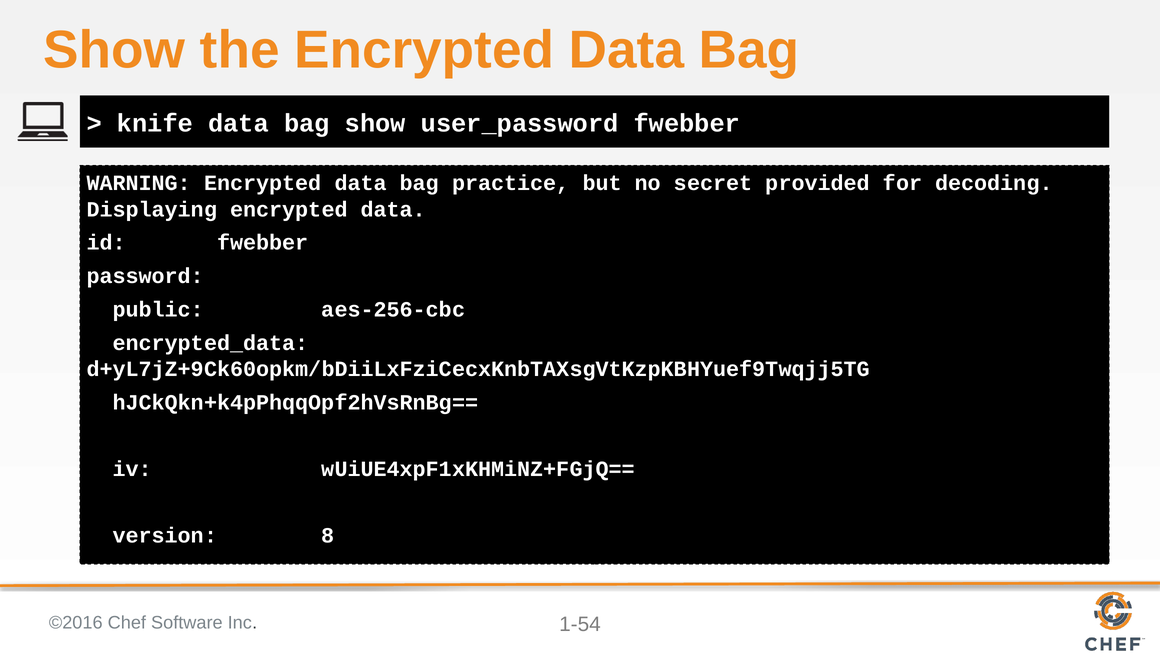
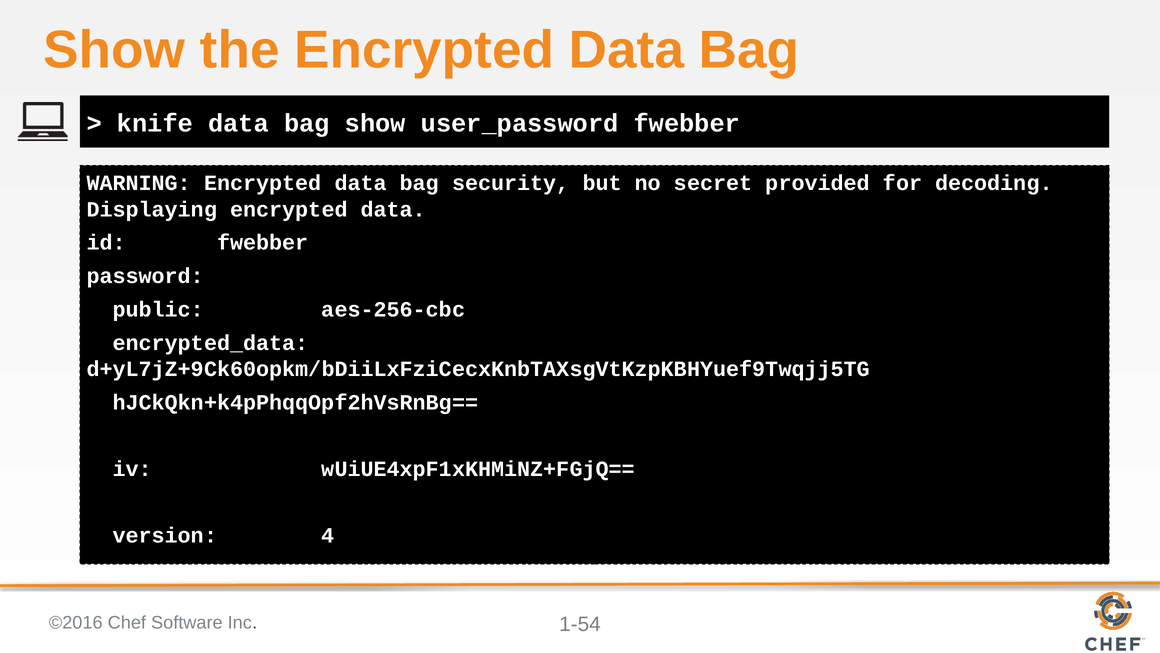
practice: practice -> security
8: 8 -> 4
